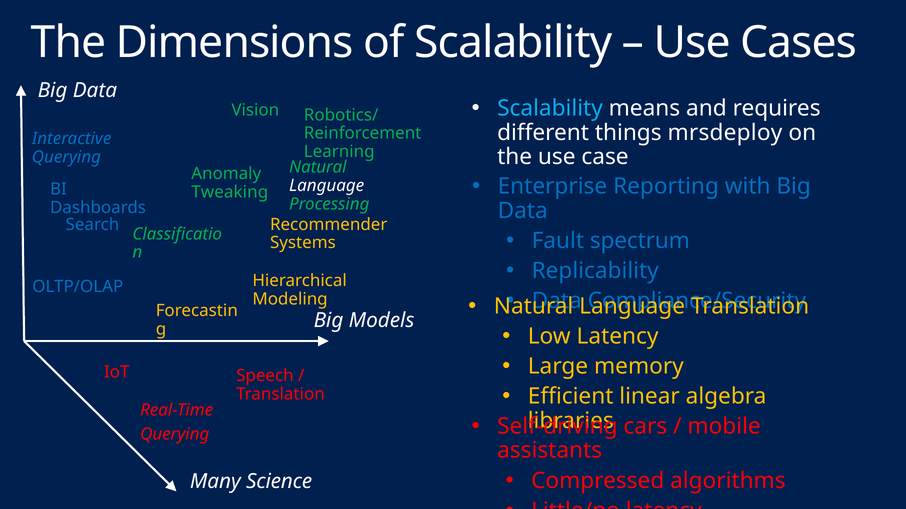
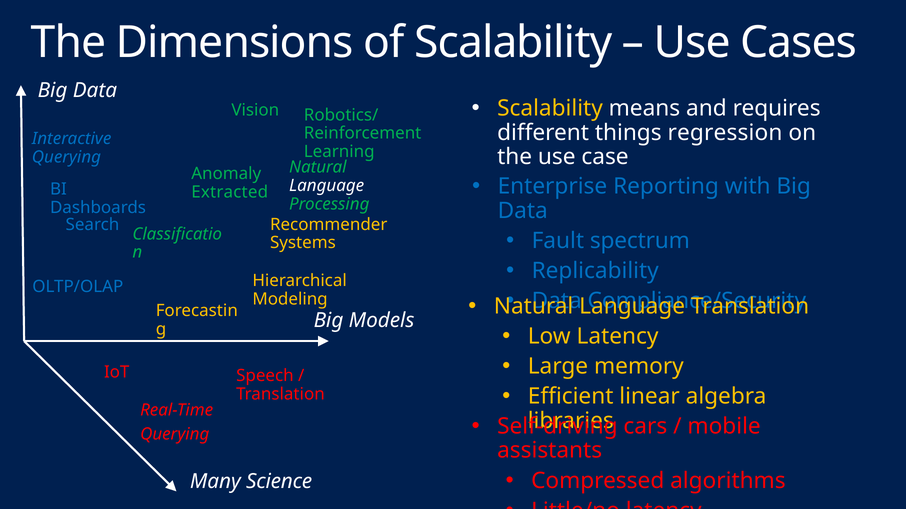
Scalability at (550, 108) colour: light blue -> yellow
mrsdeploy: mrsdeploy -> regression
Tweaking: Tweaking -> Extracted
